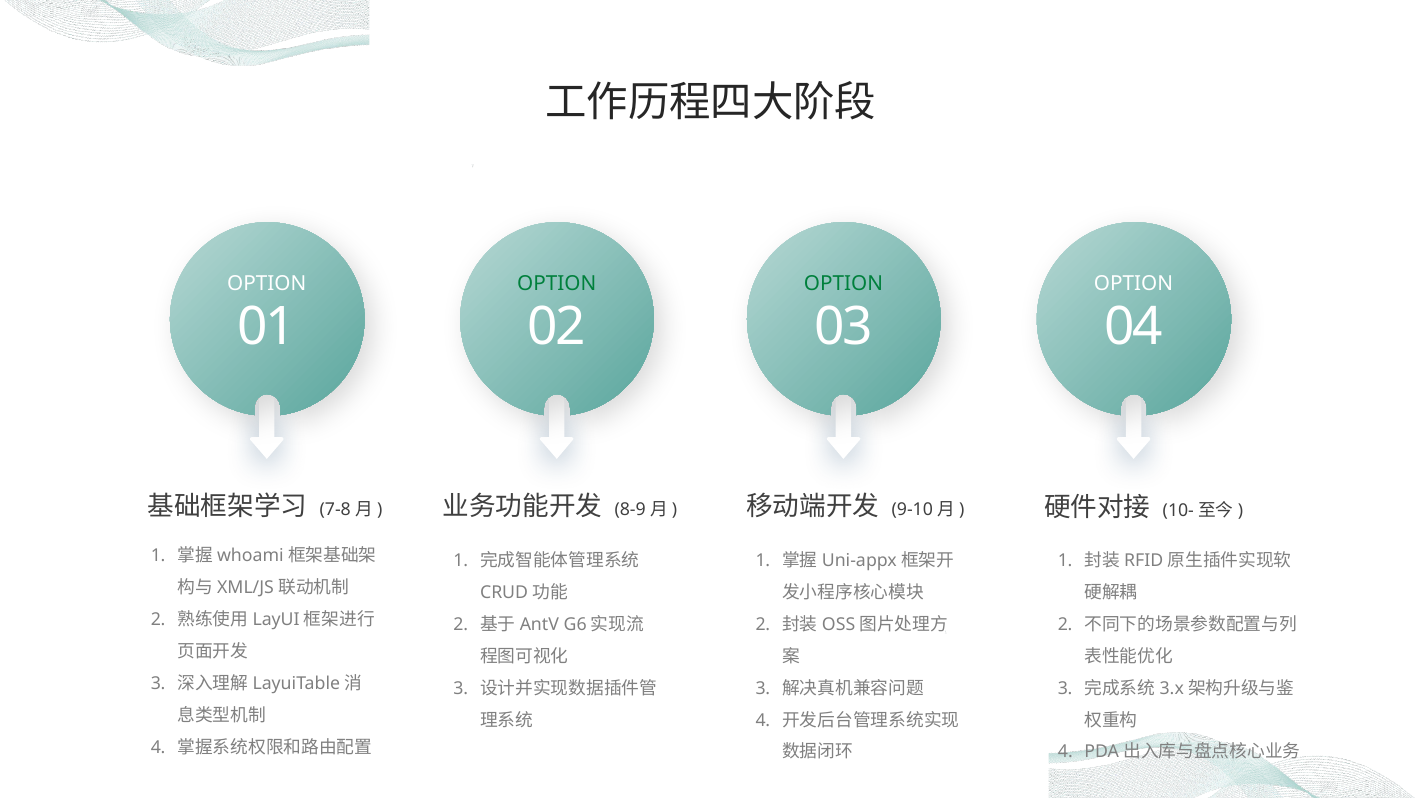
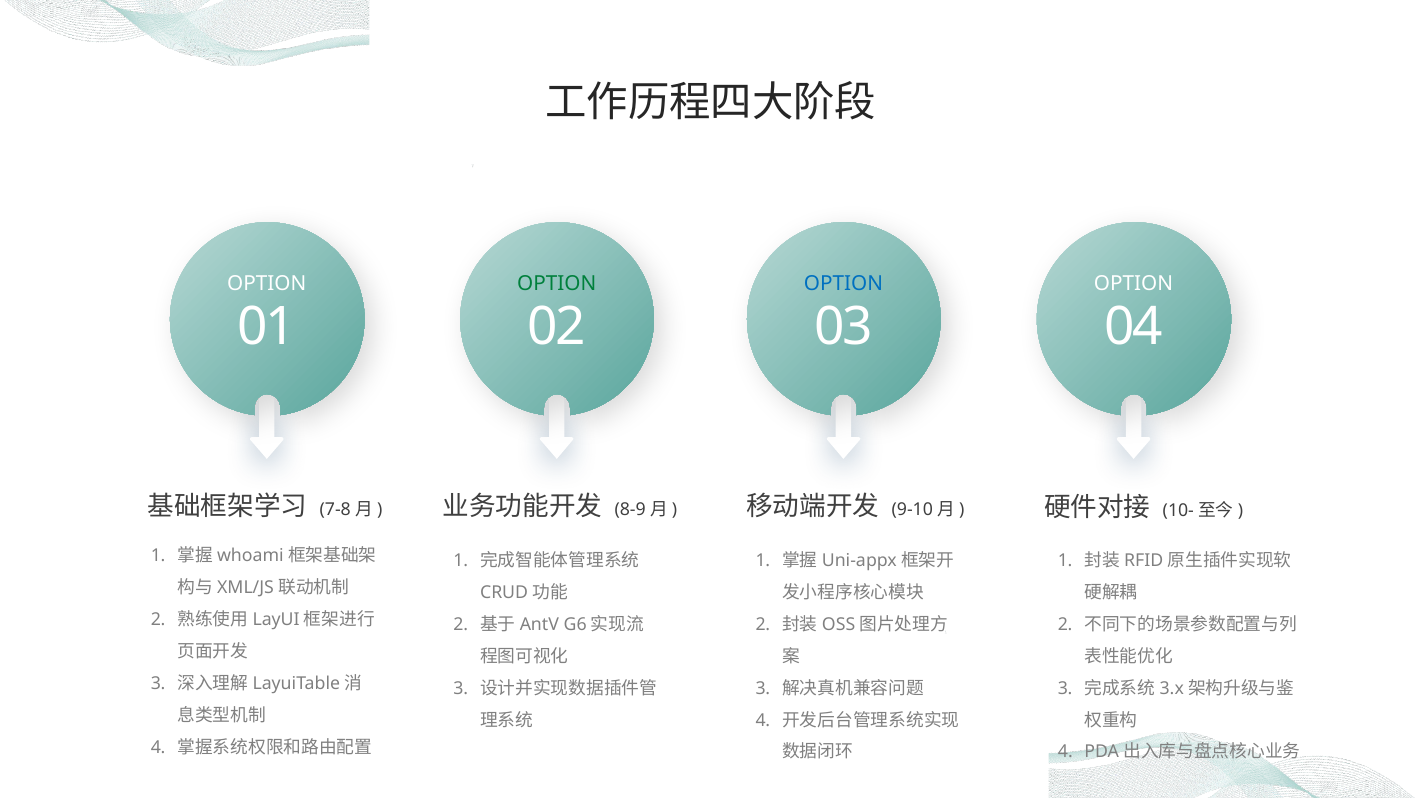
OPTION at (844, 284) colour: green -> blue
